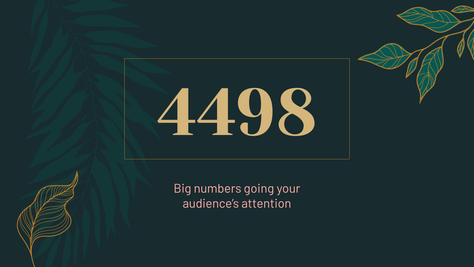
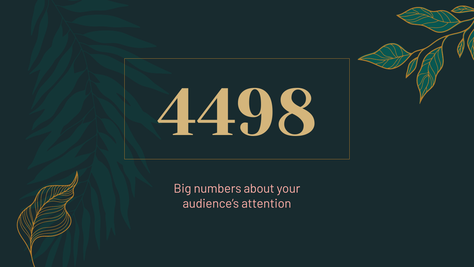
going: going -> about
